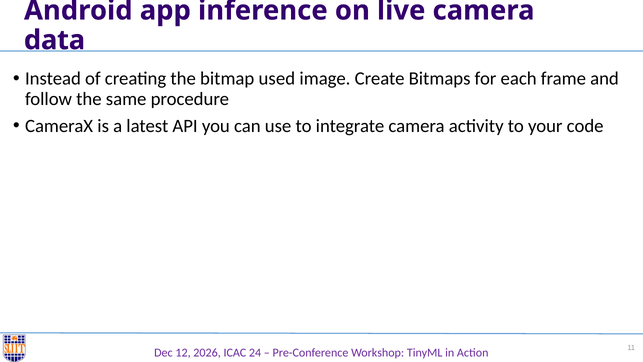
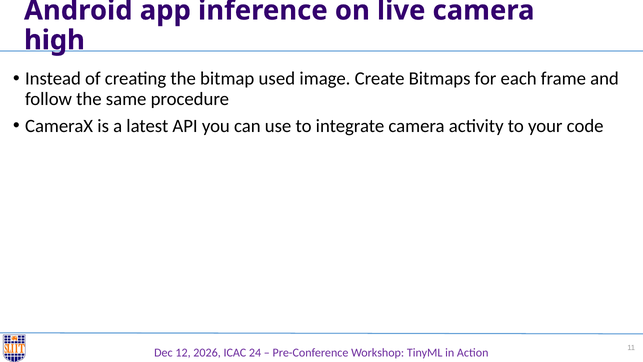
data: data -> high
